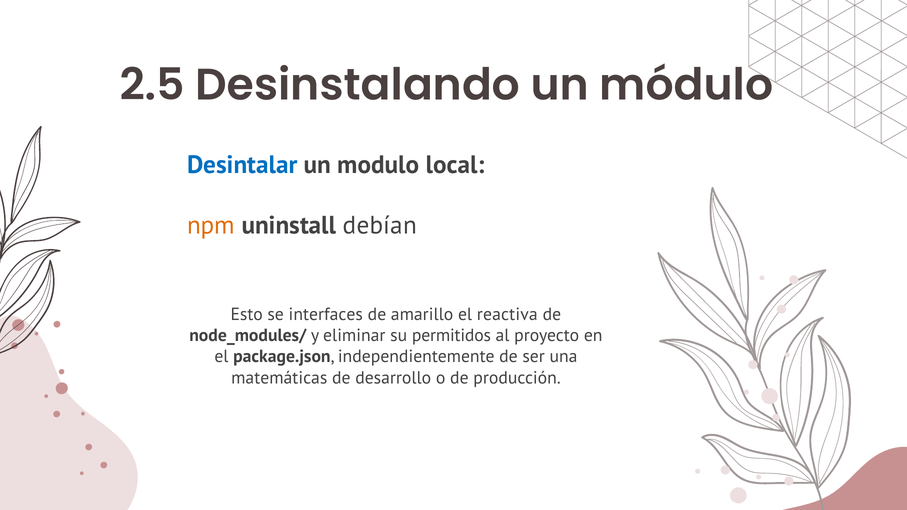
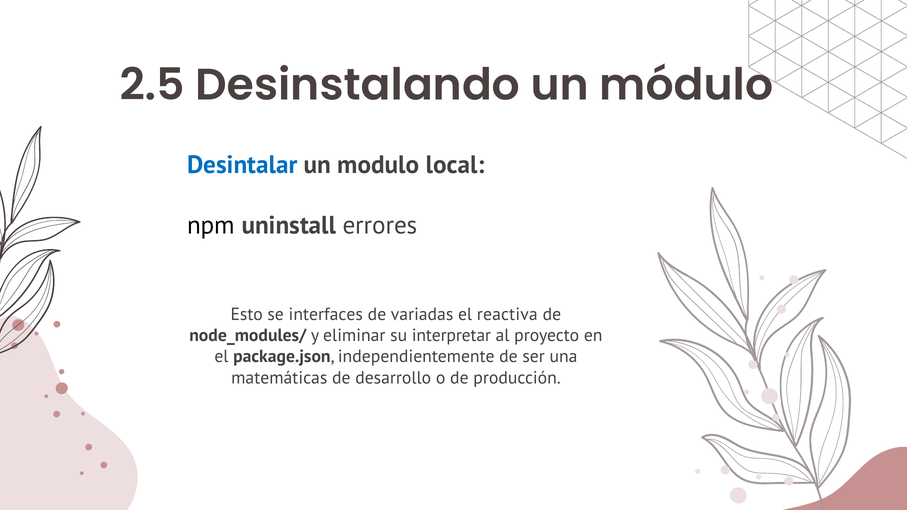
npm colour: orange -> black
debían: debían -> errores
amarillo: amarillo -> variadas
permitidos: permitidos -> interpretar
